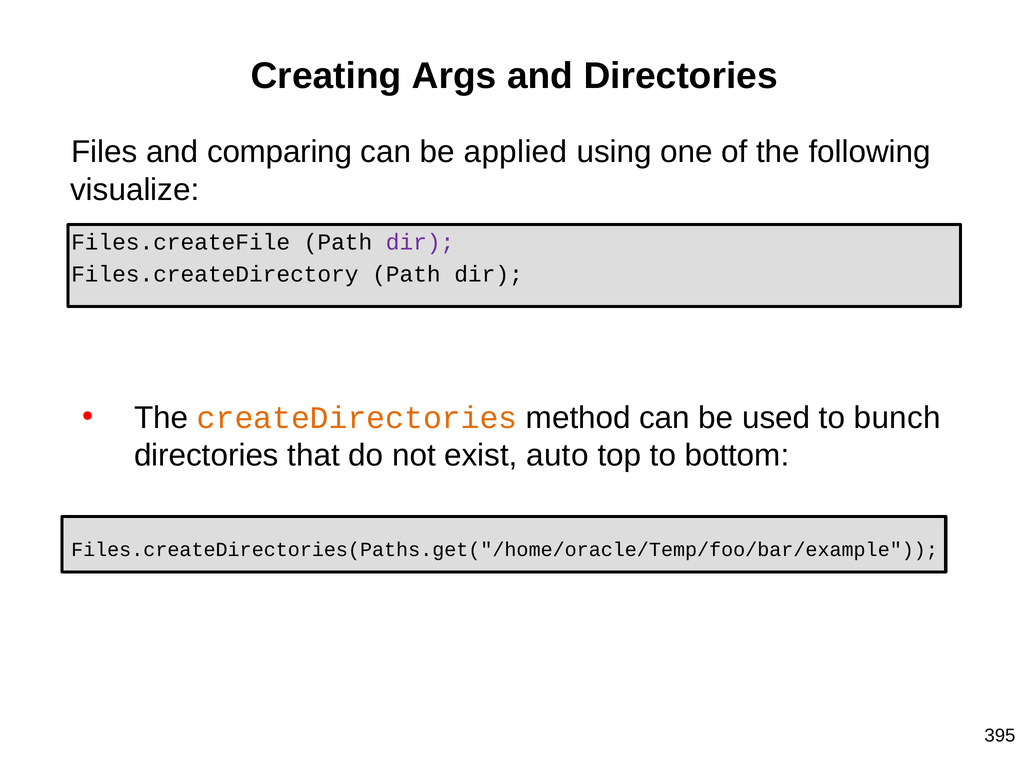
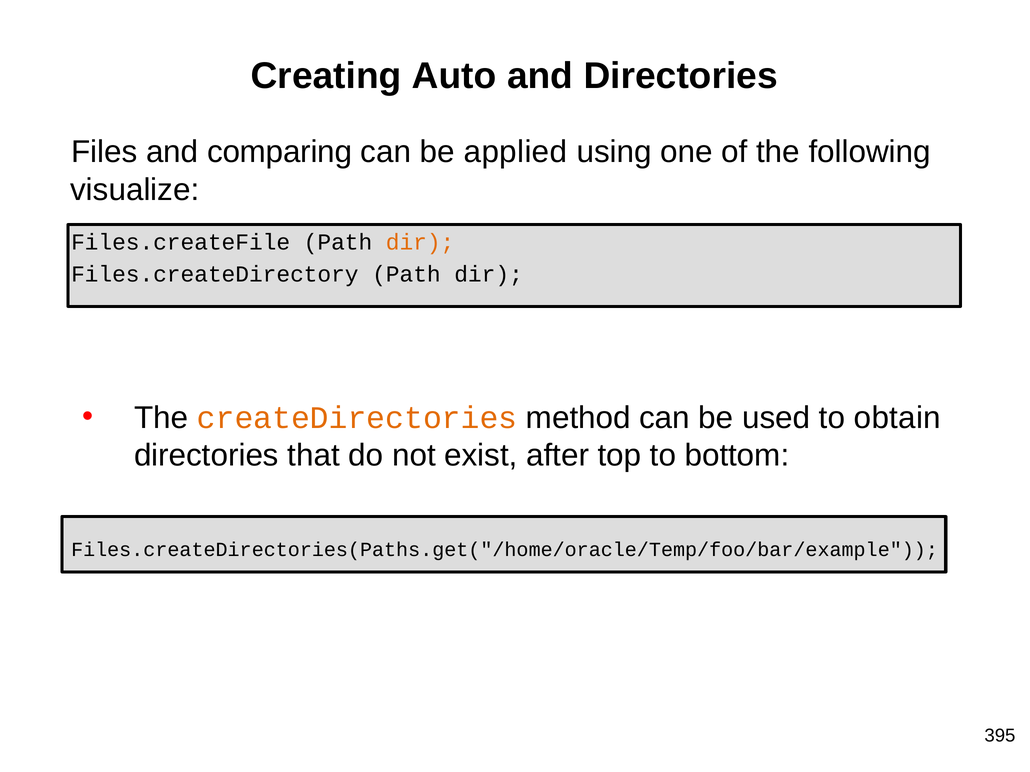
Args: Args -> Auto
dir at (420, 242) colour: purple -> orange
bunch: bunch -> obtain
auto: auto -> after
